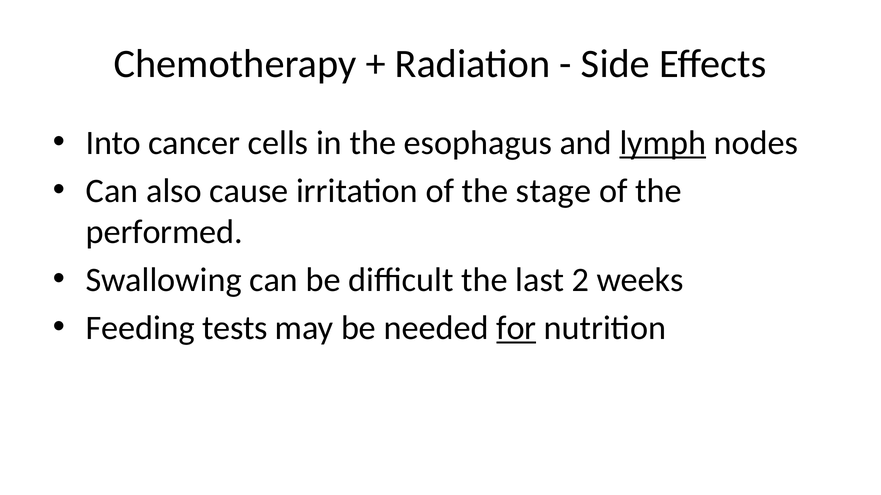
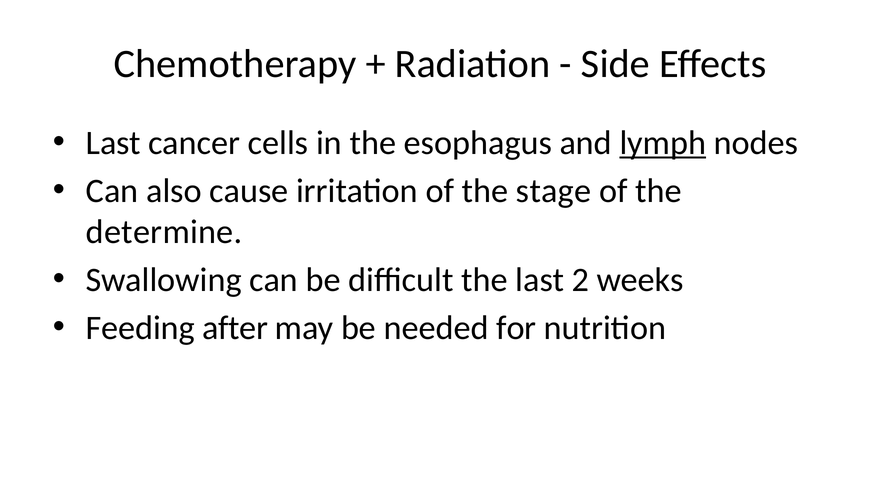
Into at (113, 143): Into -> Last
performed: performed -> determine
tests: tests -> after
for underline: present -> none
